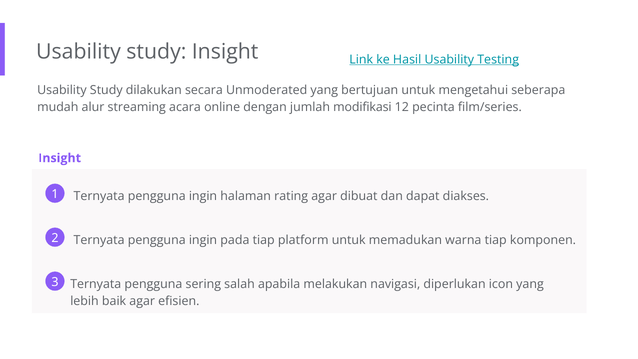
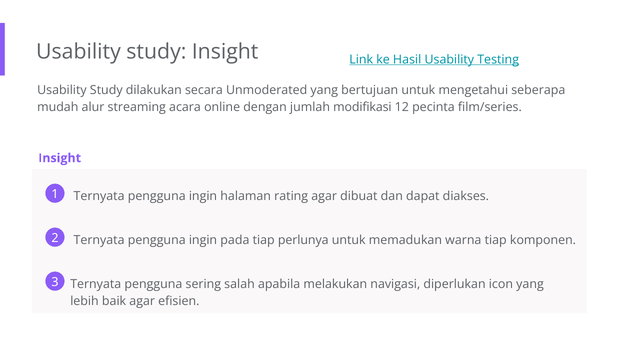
platform: platform -> perlunya
